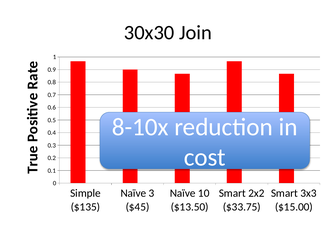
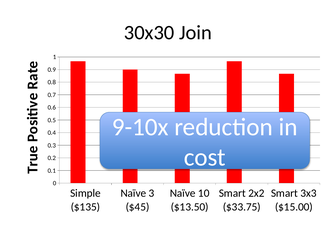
8-10x: 8-10x -> 9-10x
